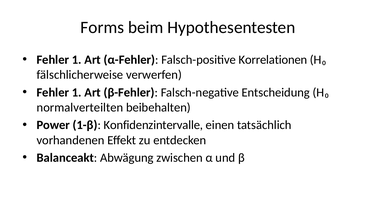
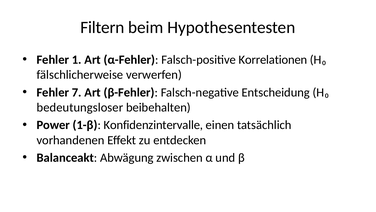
Forms: Forms -> Filtern
1 at (77, 92): 1 -> 7
normalverteilten: normalverteilten -> bedeutungsloser
